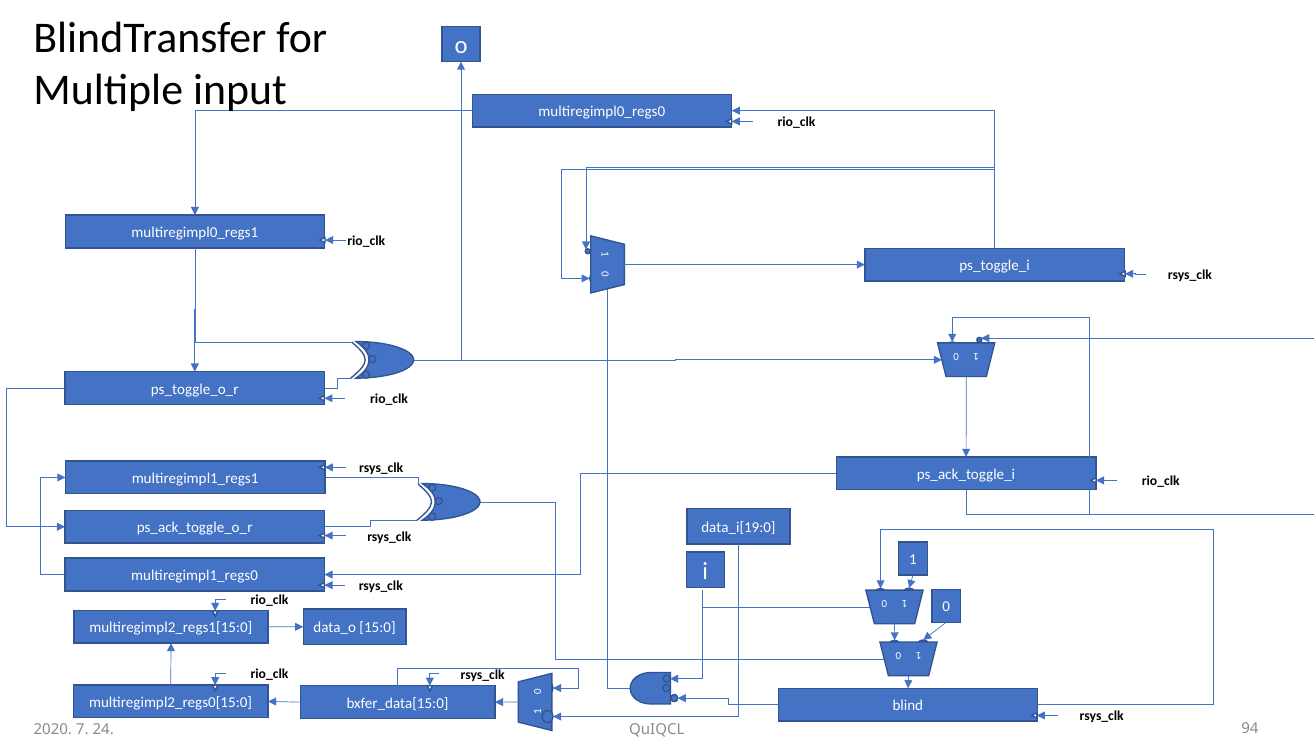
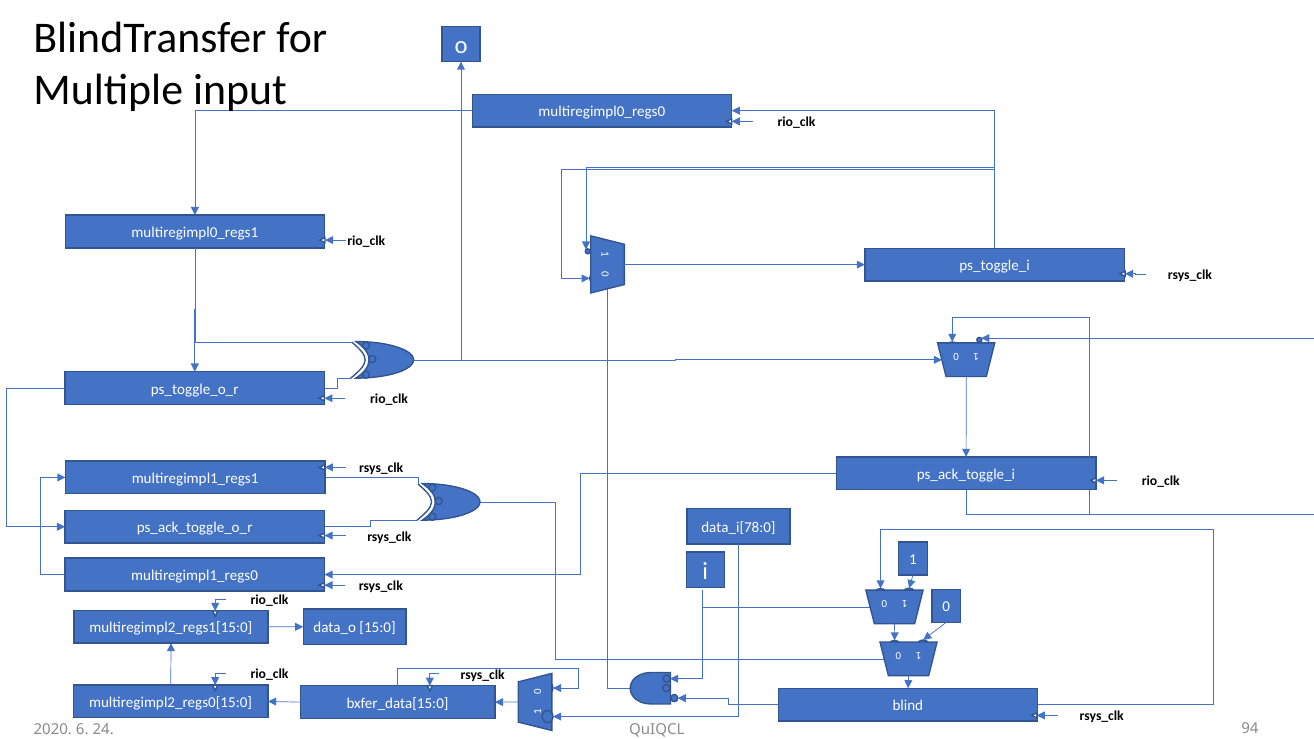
data_i[19:0: data_i[19:0 -> data_i[78:0
7: 7 -> 6
